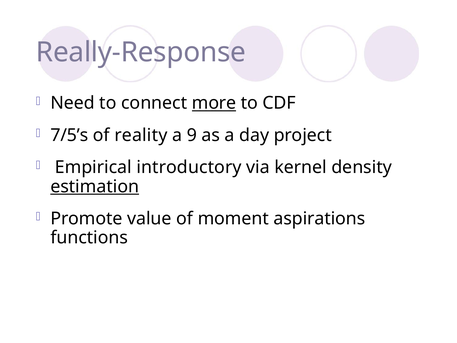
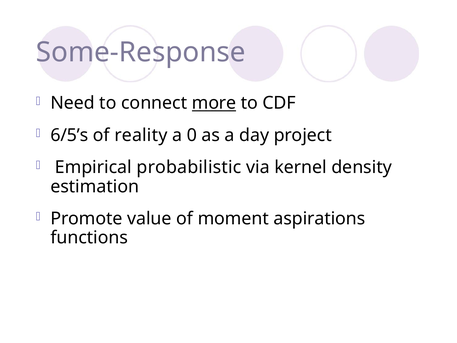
Really-Response: Really-Response -> Some-Response
7/5’s: 7/5’s -> 6/5’s
9: 9 -> 0
introductory: introductory -> probabilistic
estimation underline: present -> none
